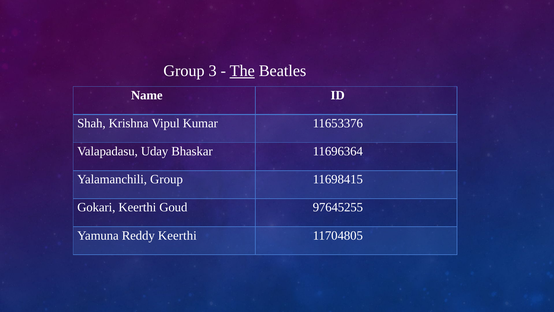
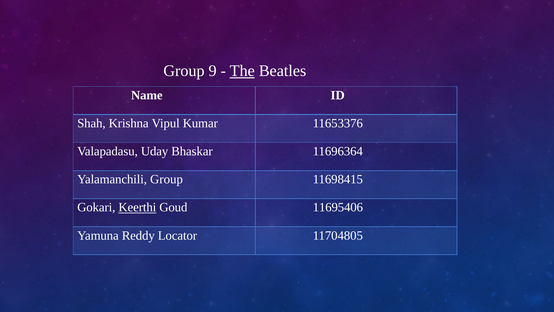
3: 3 -> 9
Keerthi at (137, 207) underline: none -> present
97645255: 97645255 -> 11695406
Reddy Keerthi: Keerthi -> Locator
